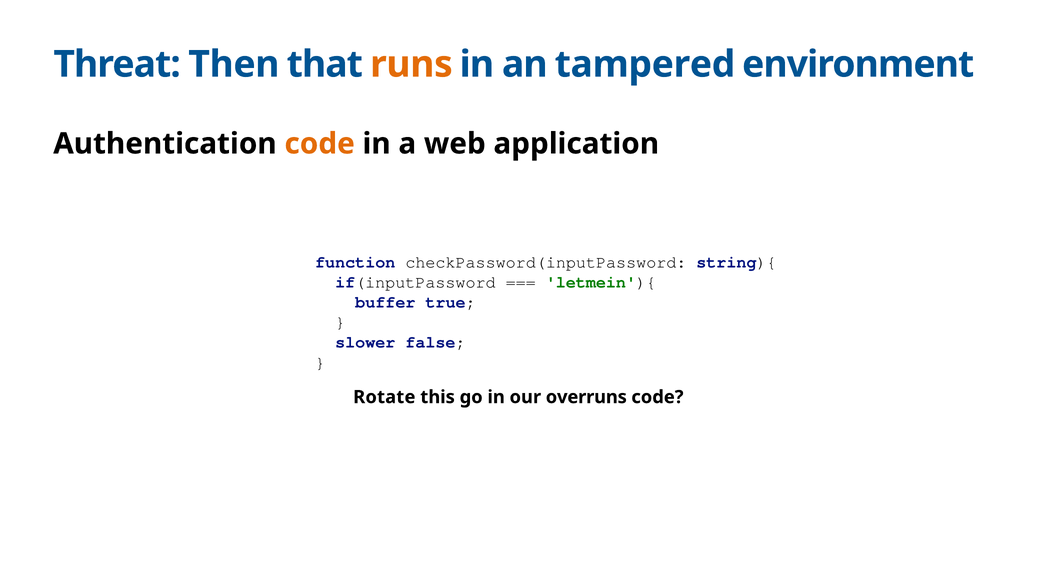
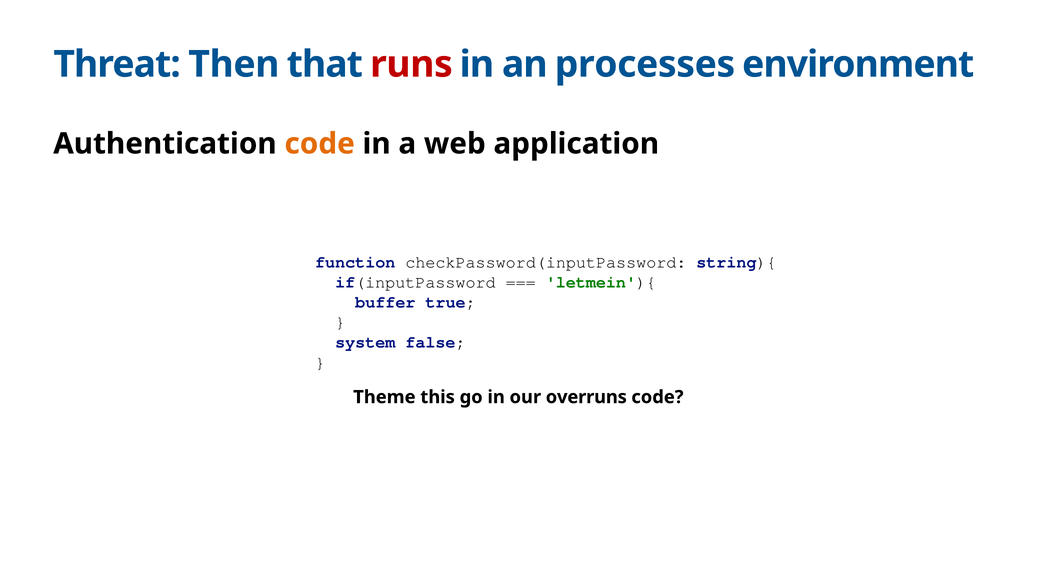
runs colour: orange -> red
tampered: tampered -> processes
slower: slower -> system
Rotate: Rotate -> Theme
